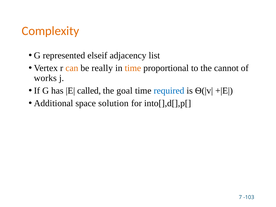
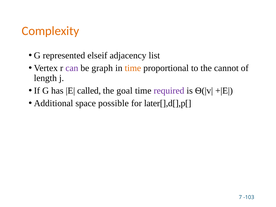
can colour: orange -> purple
really: really -> graph
works: works -> length
required colour: blue -> purple
solution: solution -> possible
into[],d[],p[: into[],d[],p[ -> later[],d[],p[
